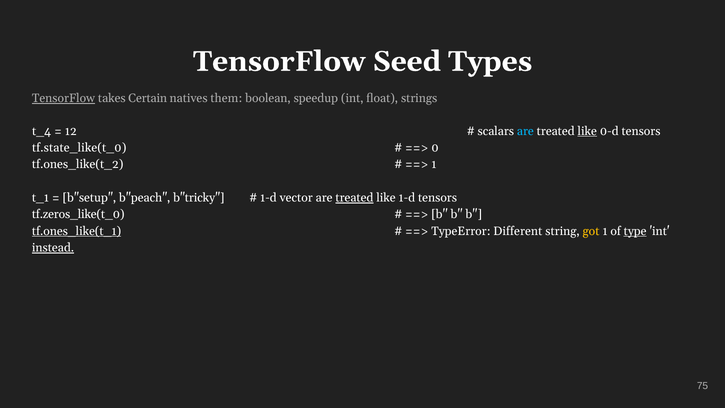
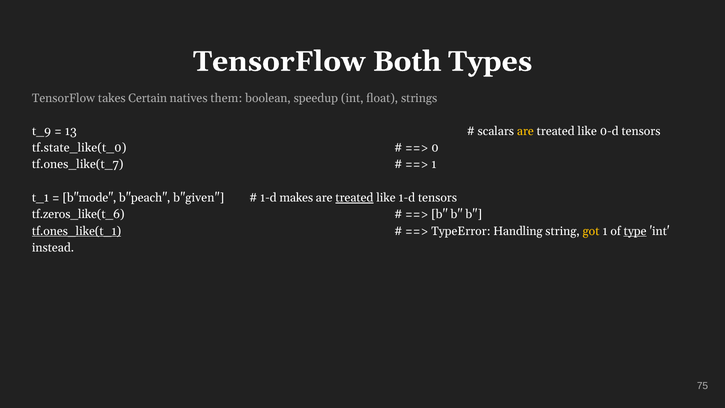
Seed: Seed -> Both
TensorFlow at (64, 98) underline: present -> none
t_4: t_4 -> t_9
12: 12 -> 13
are at (525, 131) colour: light blue -> yellow
like at (587, 131) underline: present -> none
tf.ones_like(t_2: tf.ones_like(t_2 -> tf.ones_like(t_7
b"setup: b"setup -> b"mode
b"tricky: b"tricky -> b"given
vector: vector -> makes
tf.zeros_like(t_0: tf.zeros_like(t_0 -> tf.zeros_like(t_6
Different: Different -> Handling
instead underline: present -> none
